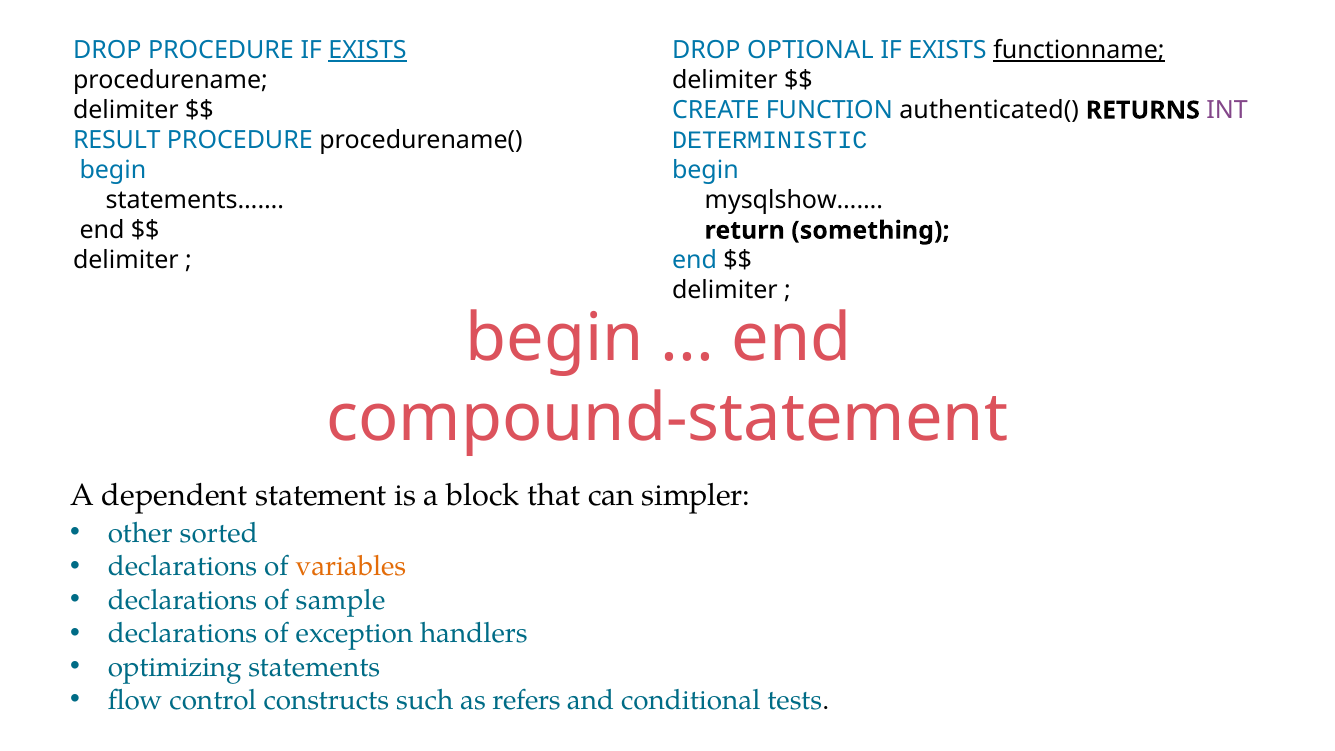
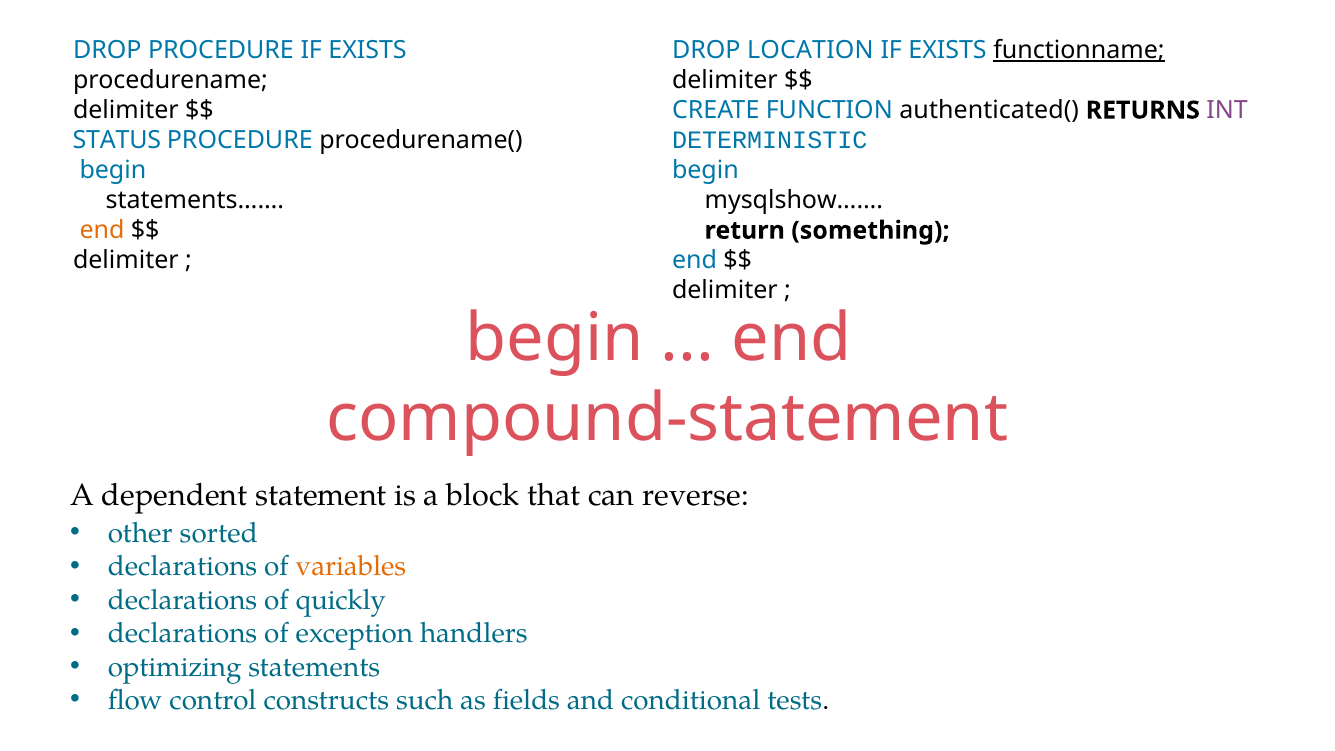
EXISTS at (368, 50) underline: present -> none
OPTIONAL: OPTIONAL -> LOCATION
RESULT: RESULT -> STATUS
end at (102, 230) colour: black -> orange
simpler: simpler -> reverse
sample: sample -> quickly
refers: refers -> fields
